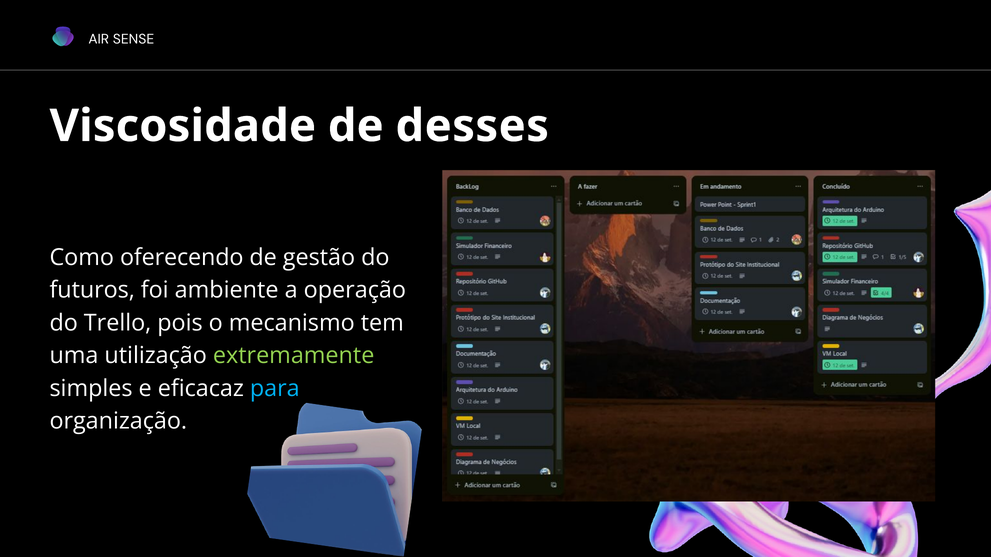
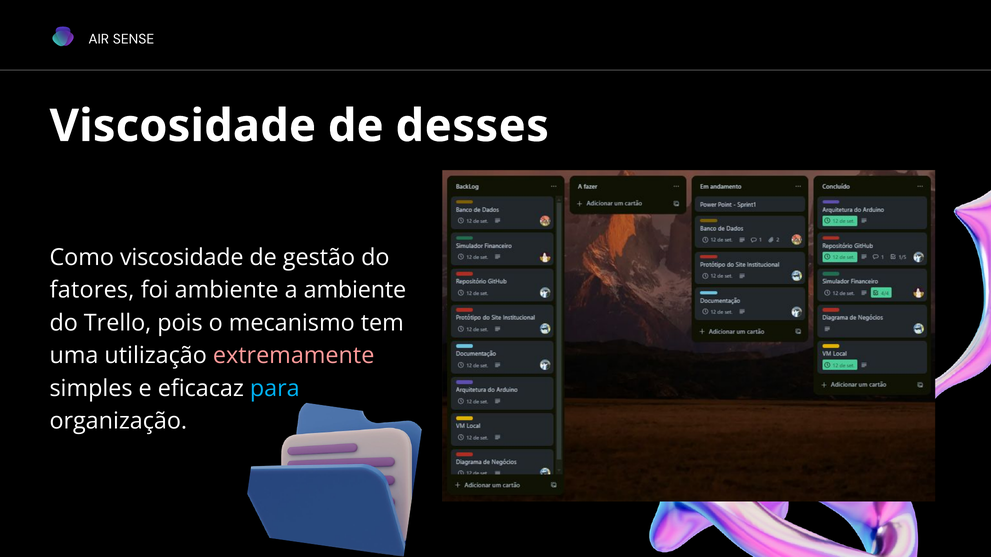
Como oferecendo: oferecendo -> viscosidade
futuros: futuros -> fatores
a operação: operação -> ambiente
extremamente colour: light green -> pink
